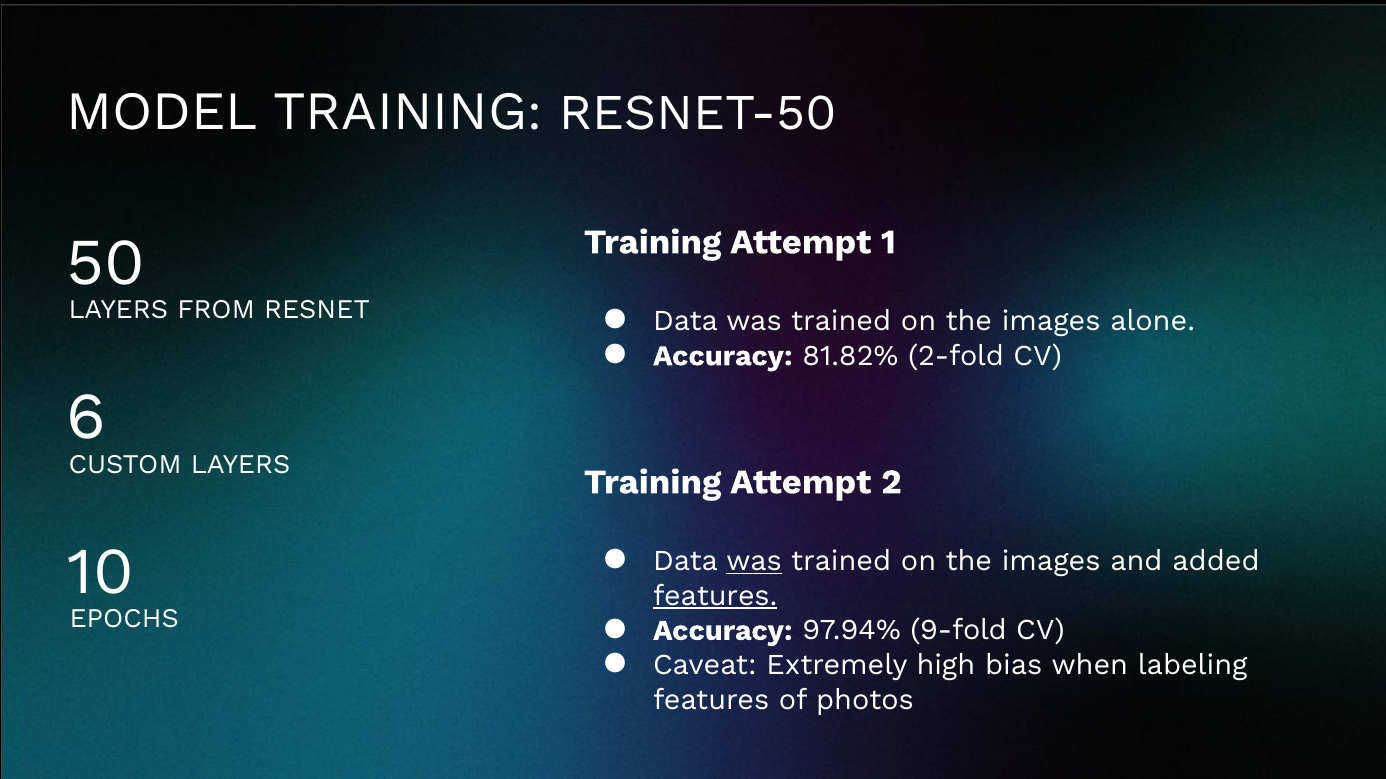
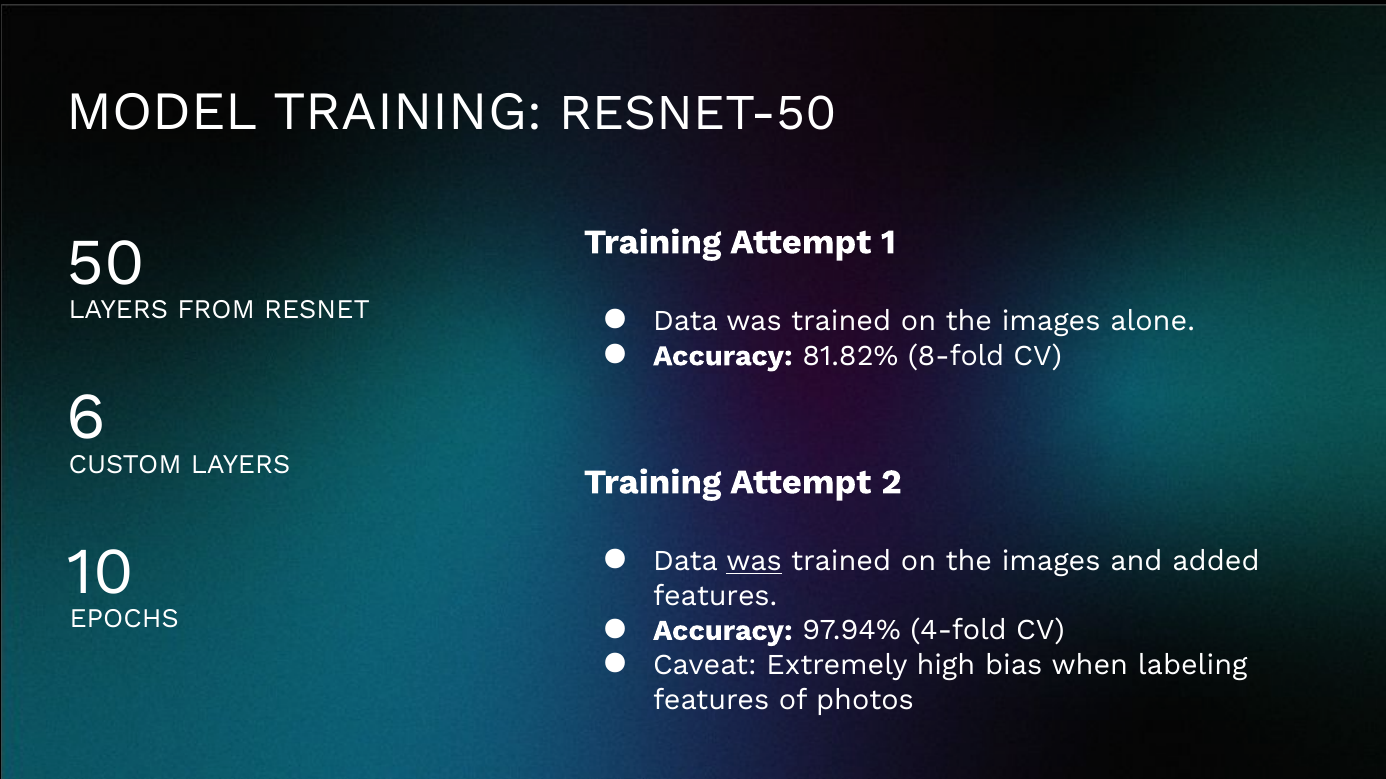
2-fold: 2-fold -> 8-fold
features at (715, 596) underline: present -> none
9-fold: 9-fold -> 4-fold
